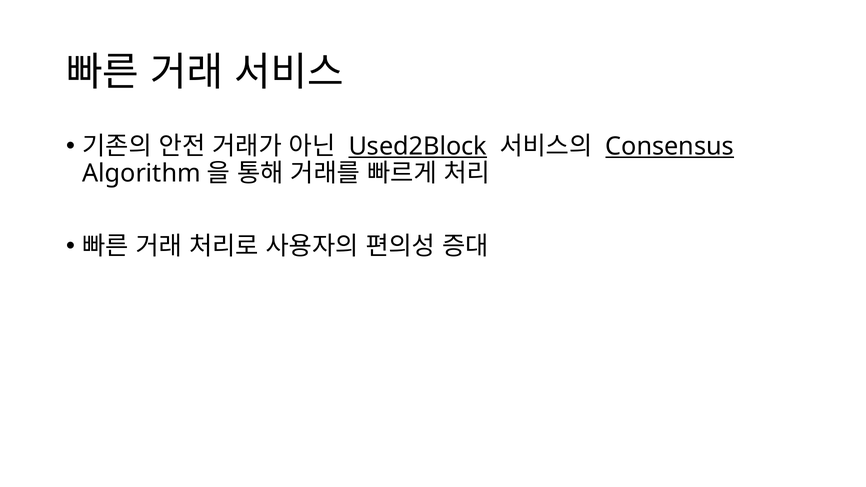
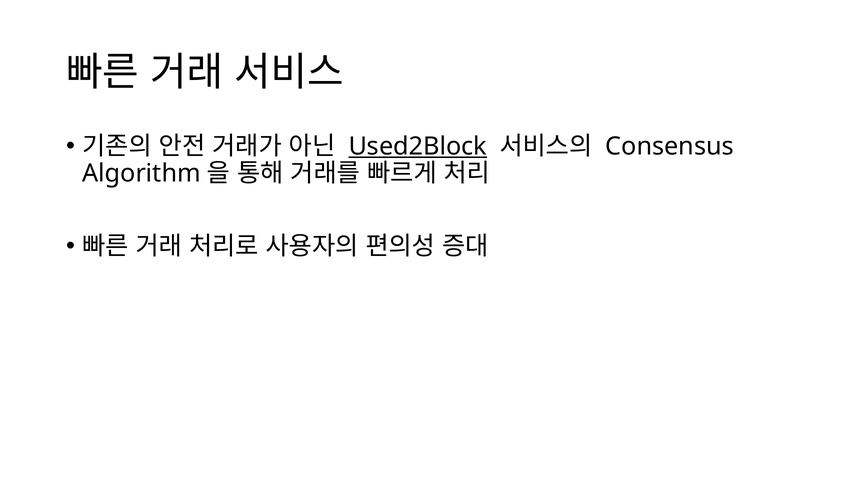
Consensus underline: present -> none
